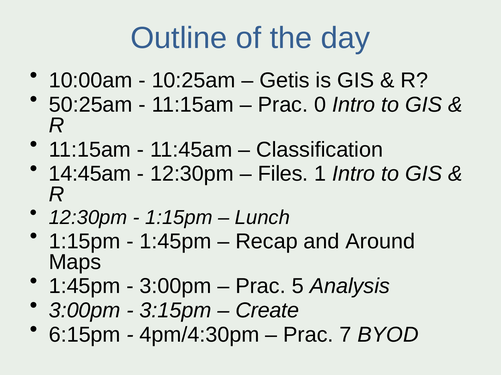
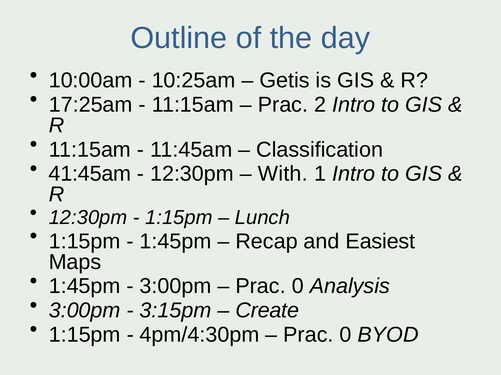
50:25am: 50:25am -> 17:25am
0: 0 -> 2
14:45am: 14:45am -> 41:45am
Files: Files -> With
Around: Around -> Easiest
5 at (298, 287): 5 -> 0
6:15pm at (85, 335): 6:15pm -> 1:15pm
7 at (345, 335): 7 -> 0
